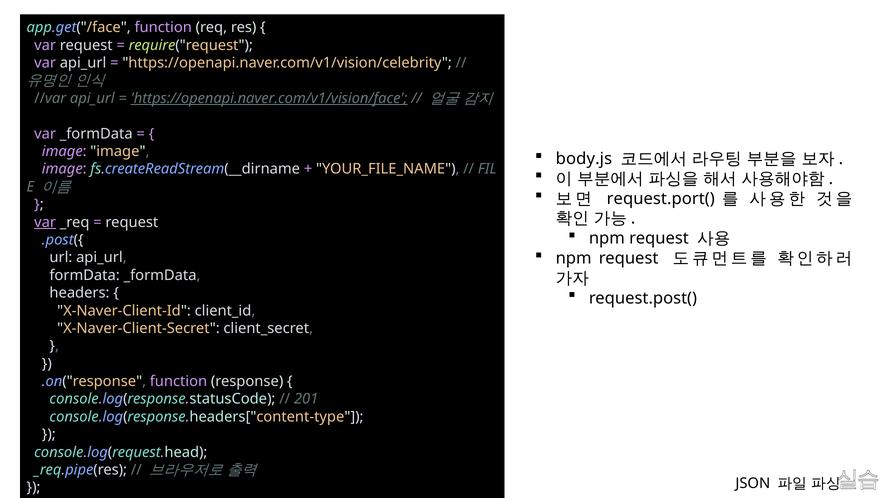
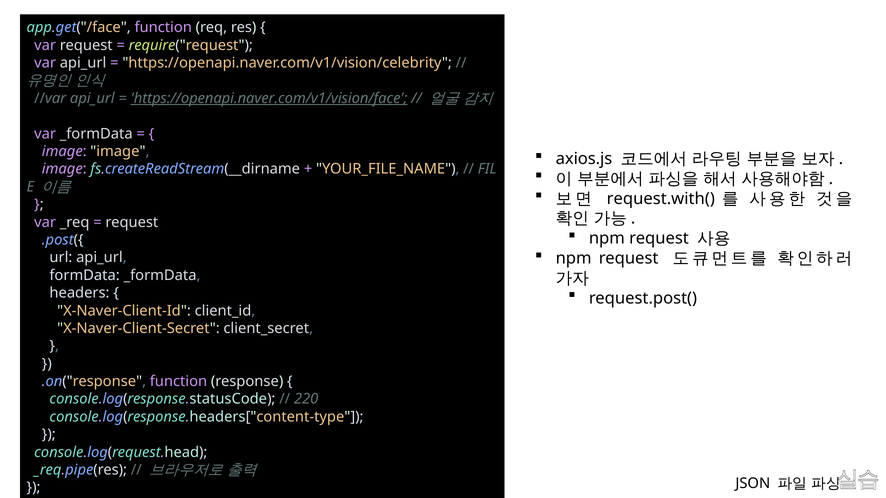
body.js: body.js -> axios.js
request.port(: request.port( -> request.with(
var at (45, 222) underline: present -> none
201: 201 -> 220
